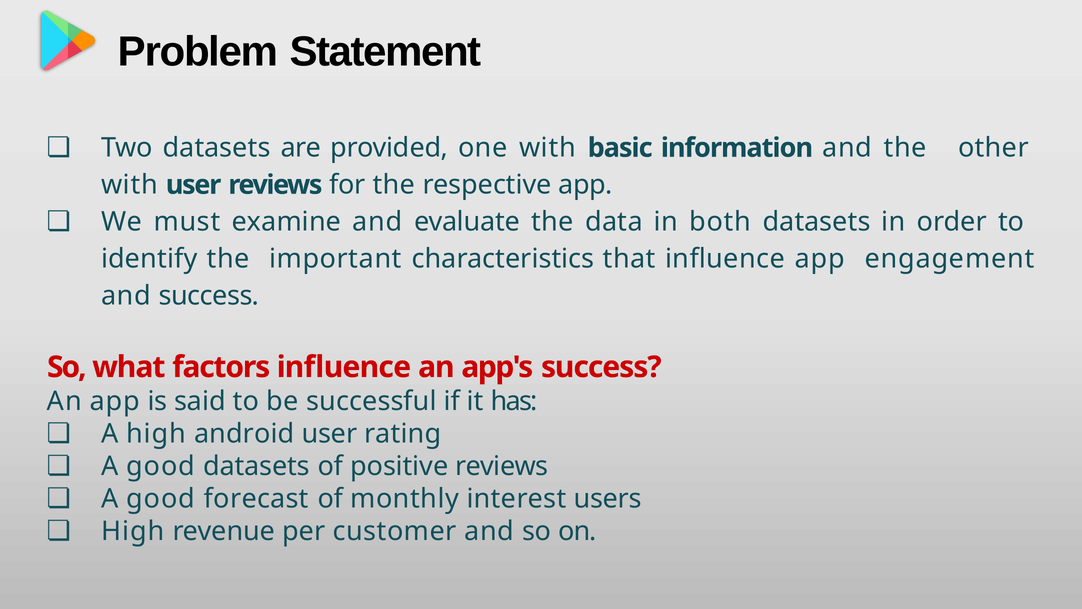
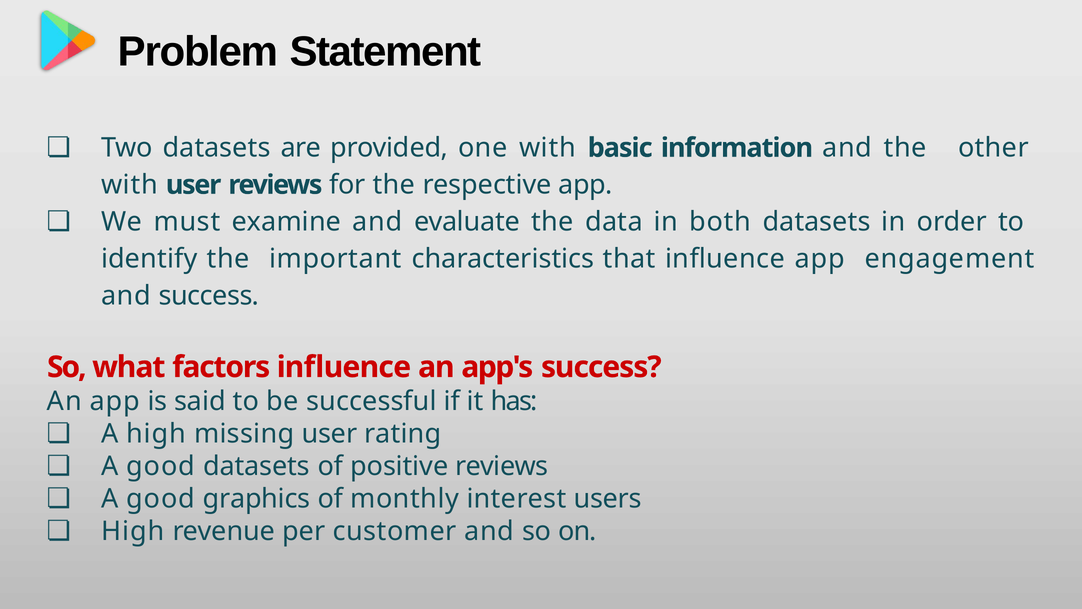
android: android -> missing
forecast: forecast -> graphics
